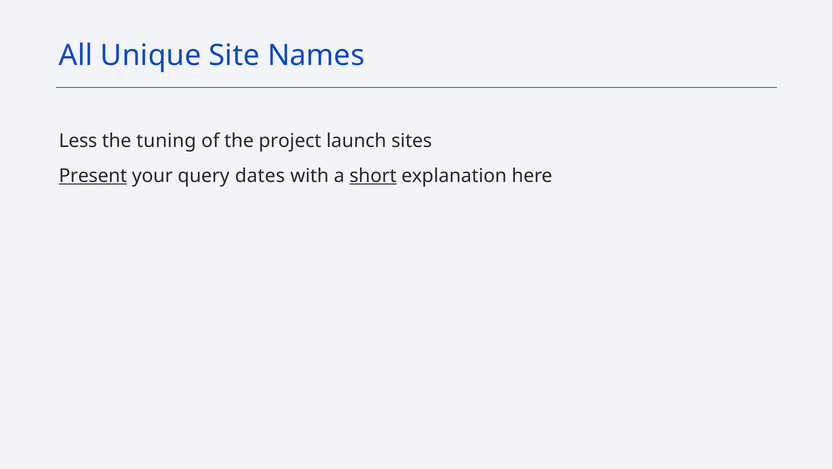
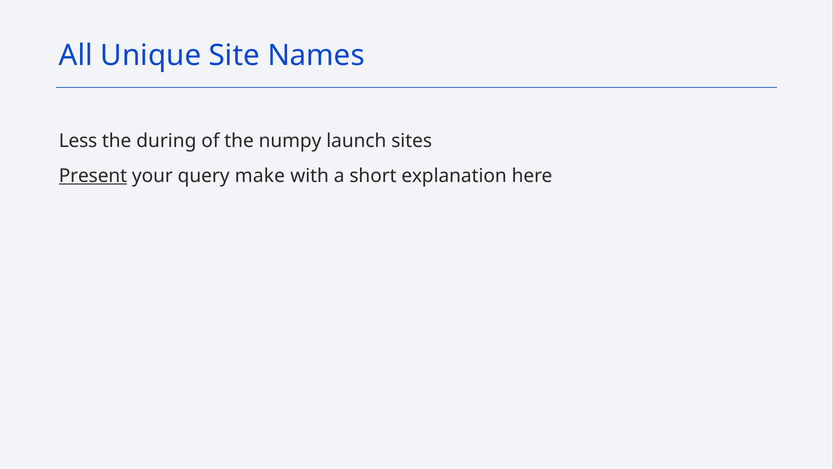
tuning: tuning -> during
project: project -> numpy
dates: dates -> make
short underline: present -> none
